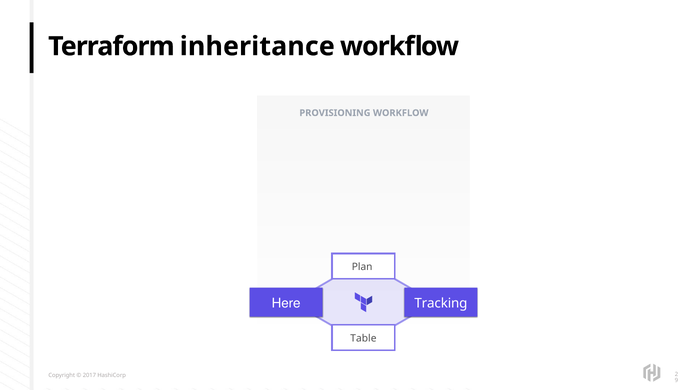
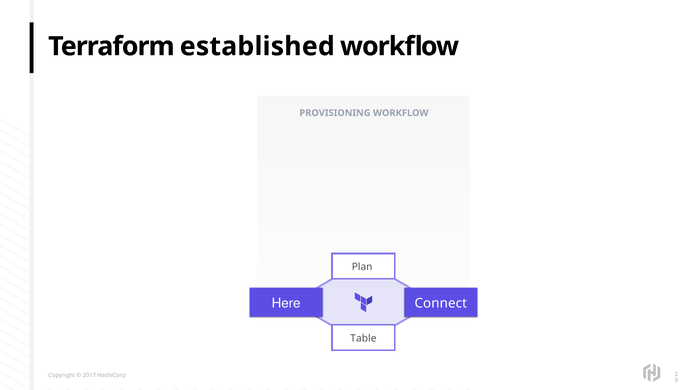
inheritance: inheritance -> established
Tracking: Tracking -> Connect
